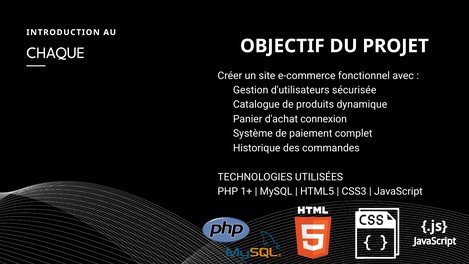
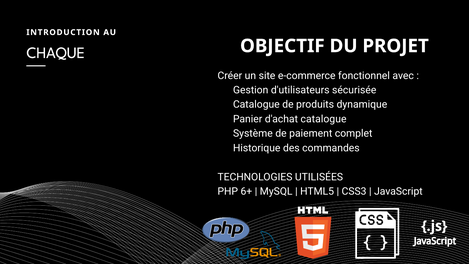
d'achat connexion: connexion -> catalogue
1+: 1+ -> 6+
